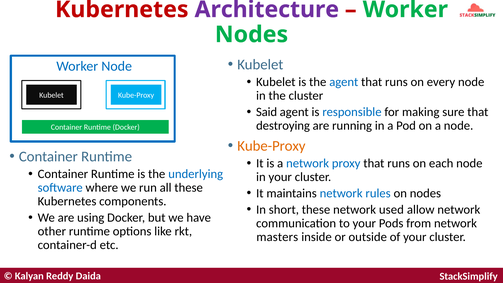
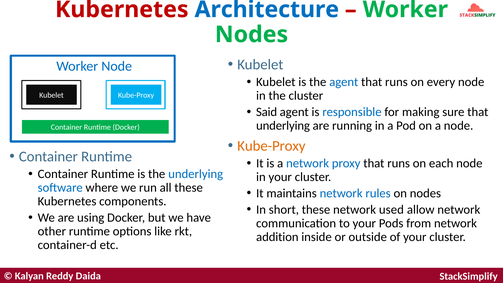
Architecture colour: purple -> blue
destroying at (283, 126): destroying -> underlying
masters: masters -> addition
